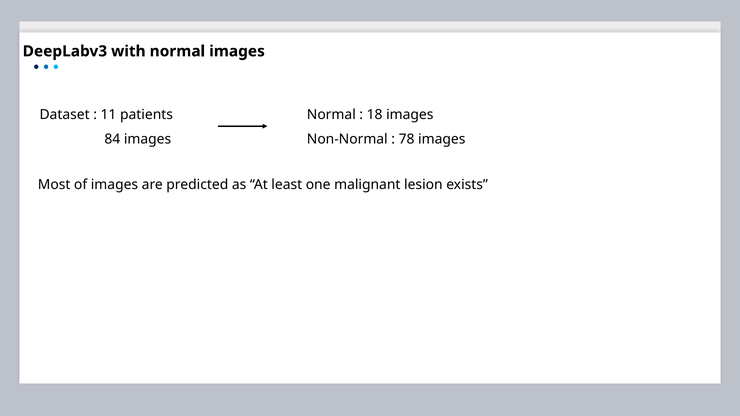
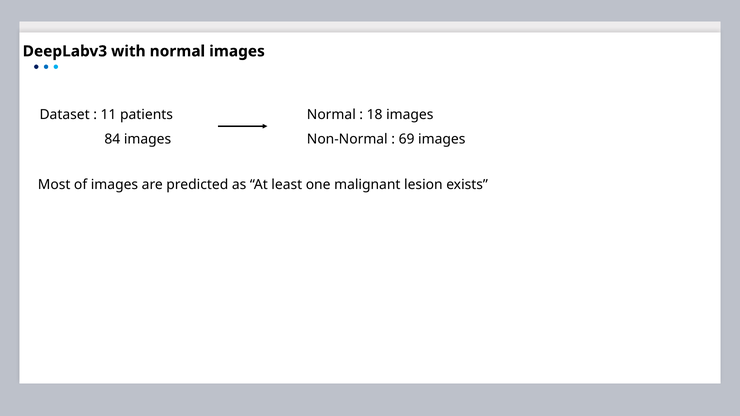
78: 78 -> 69
